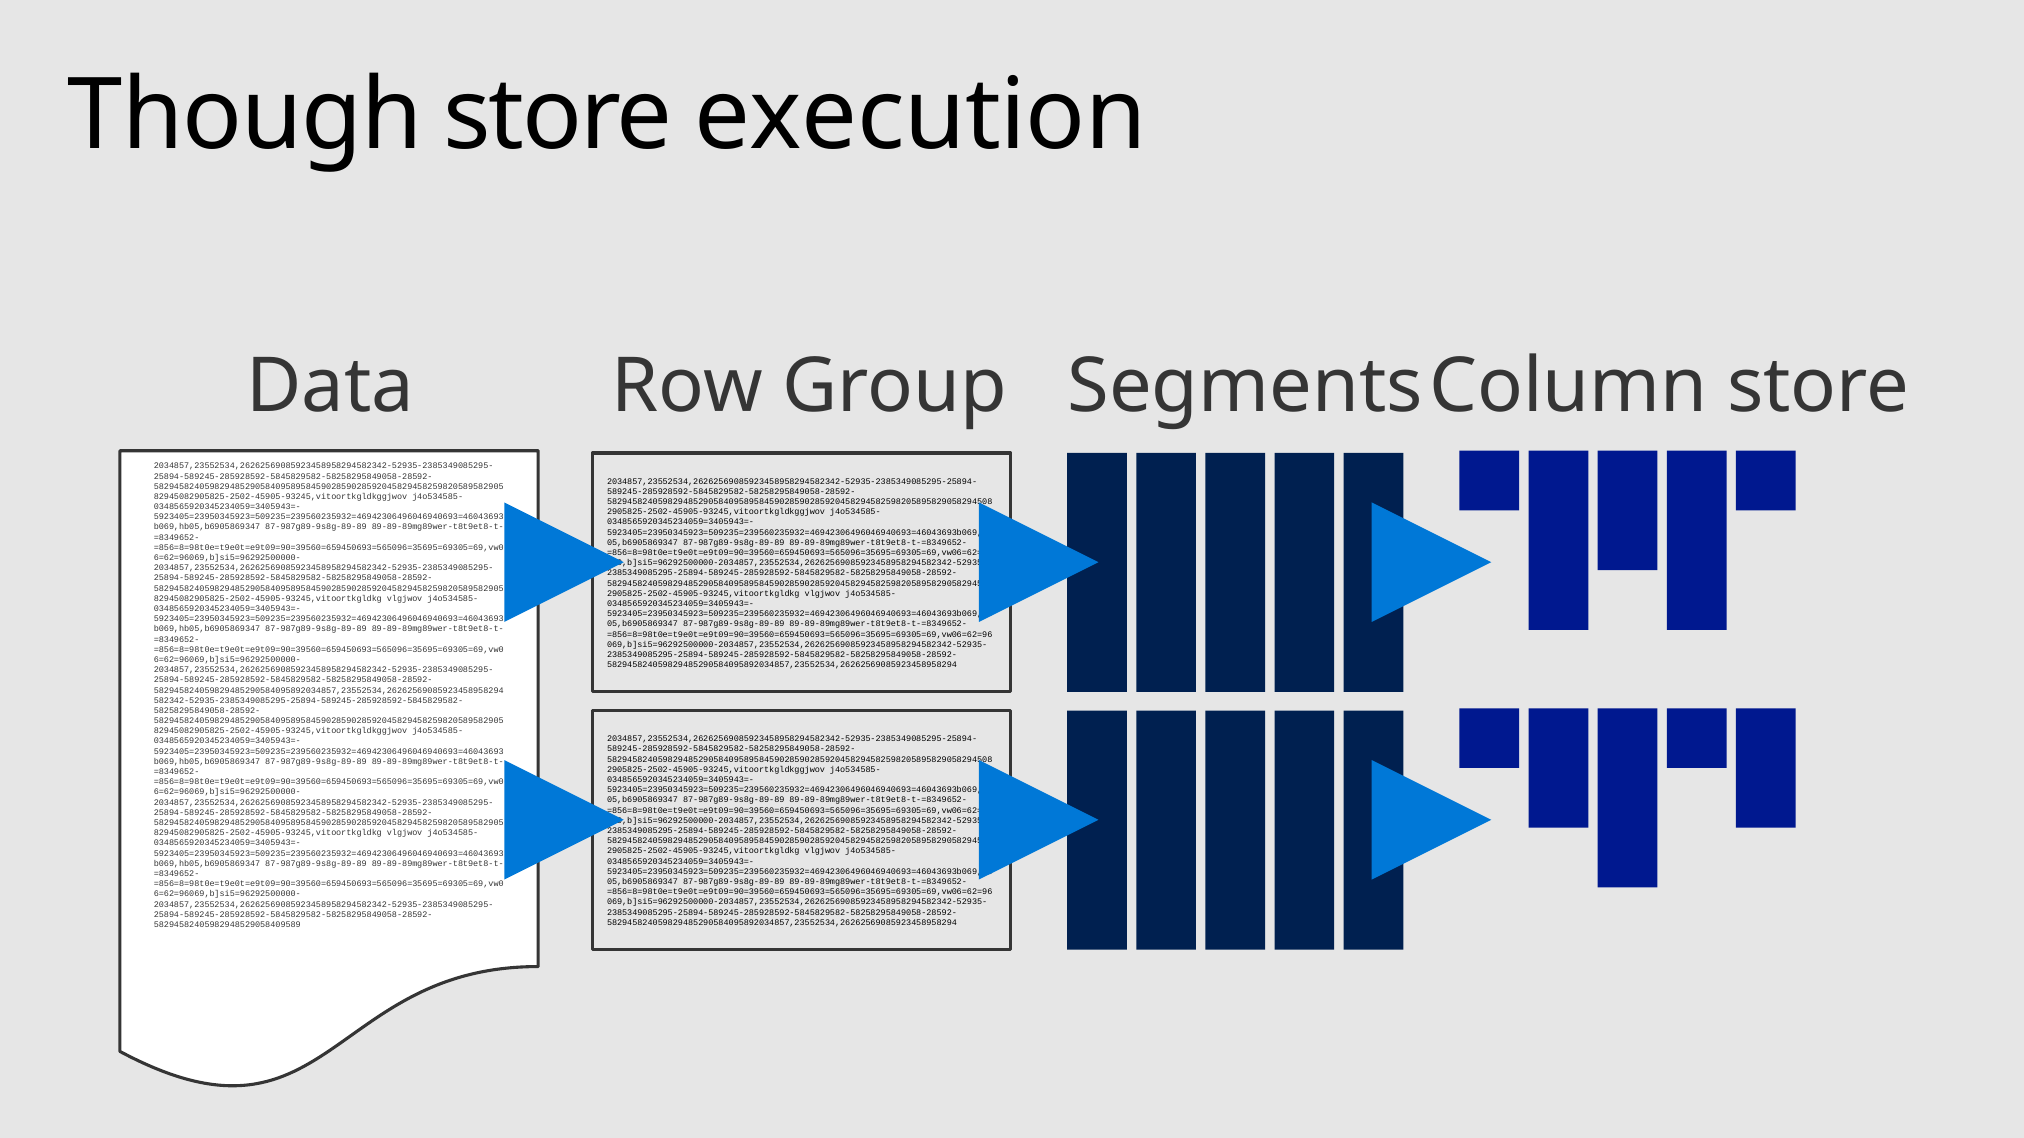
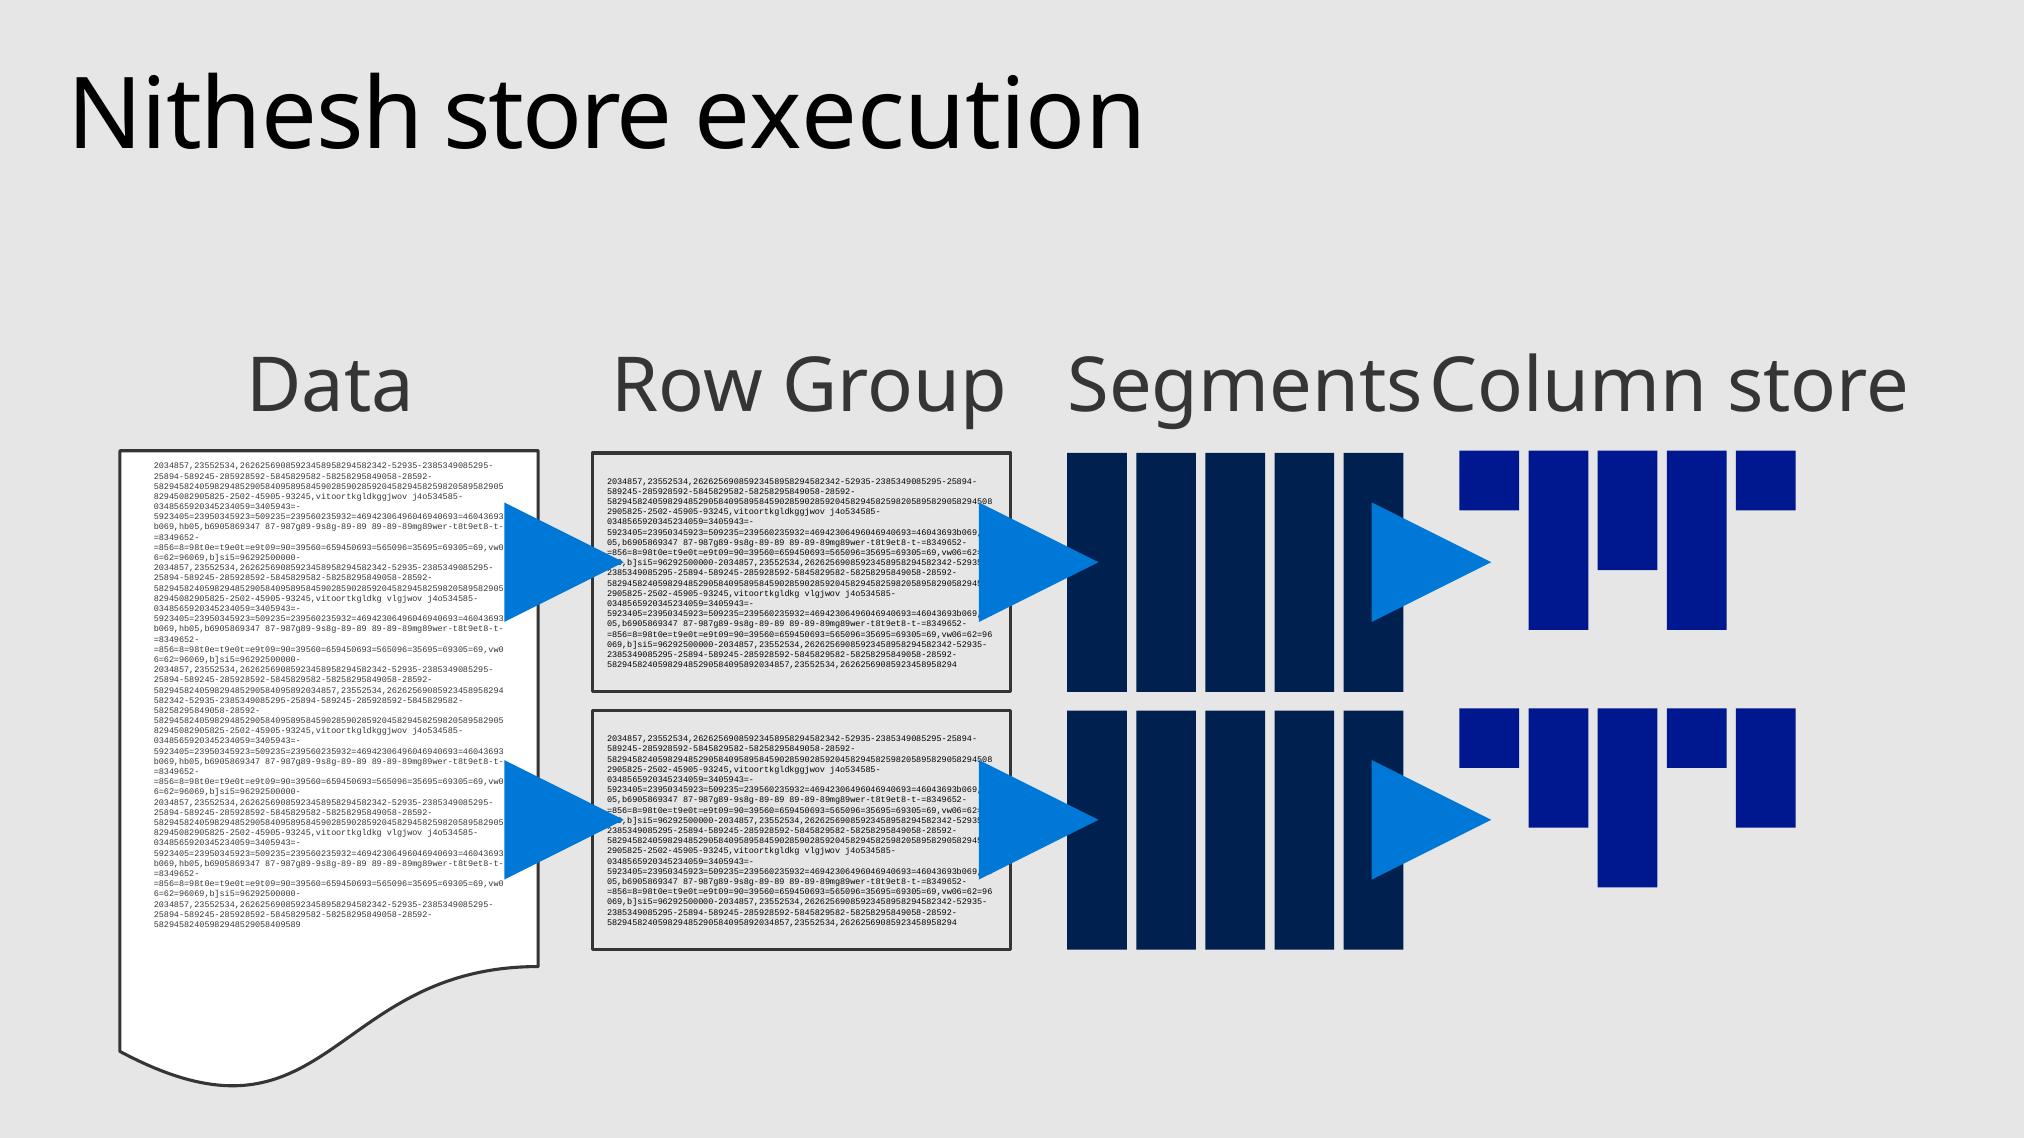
Though: Though -> Nithesh
